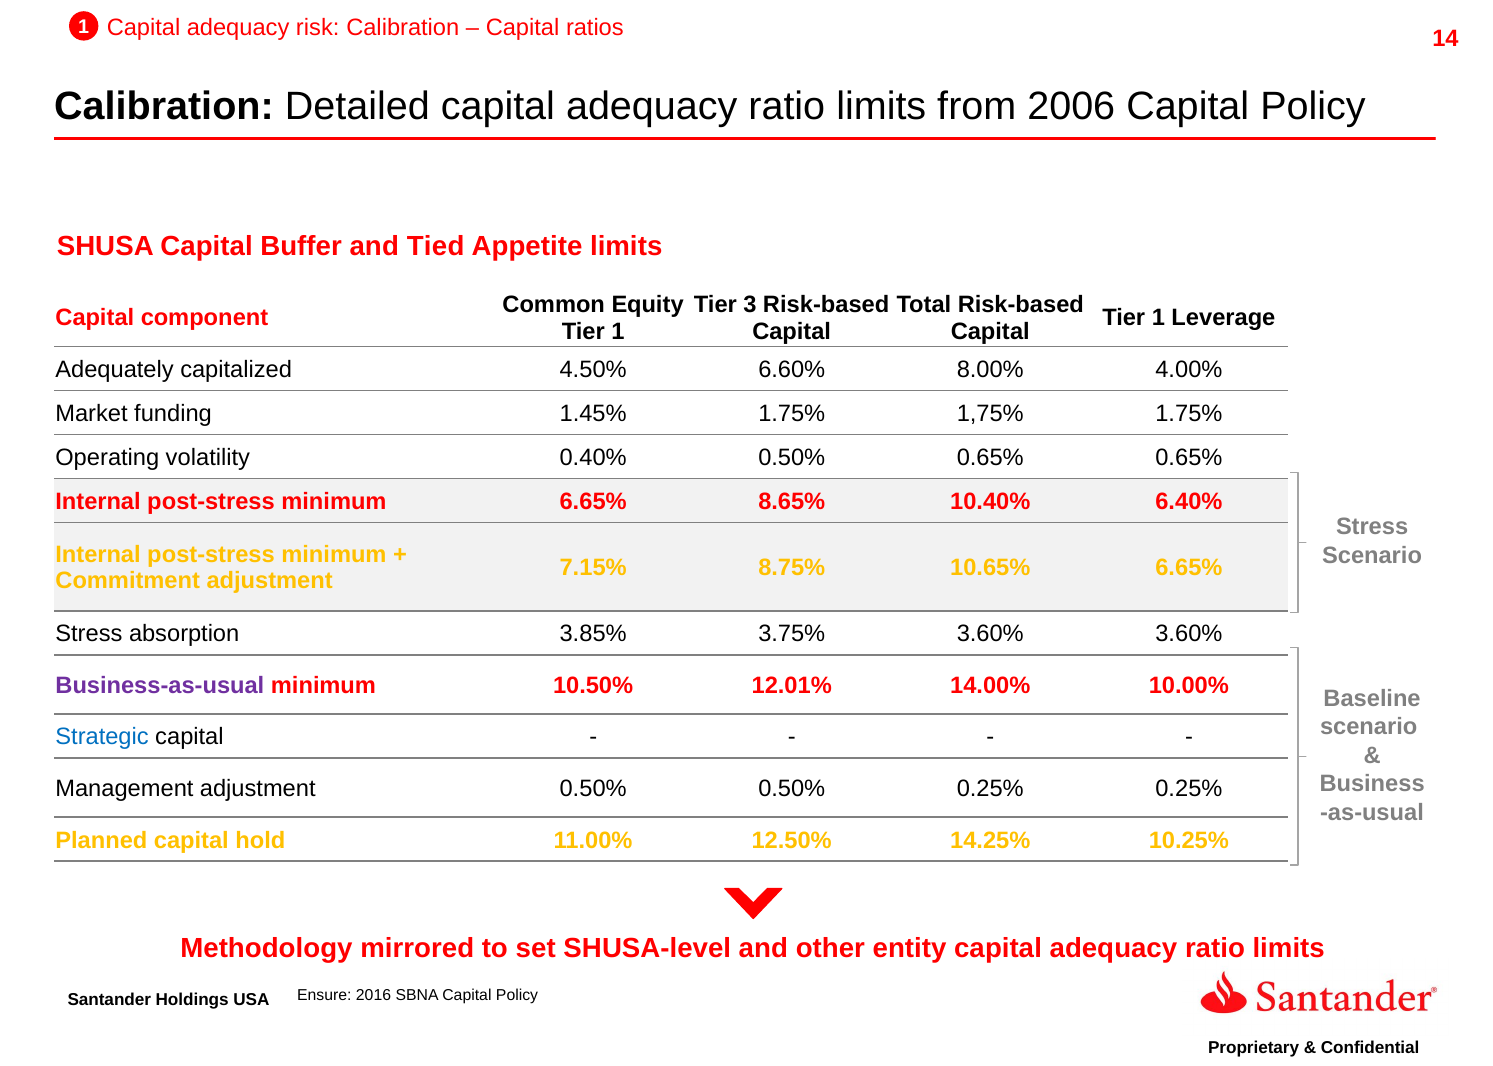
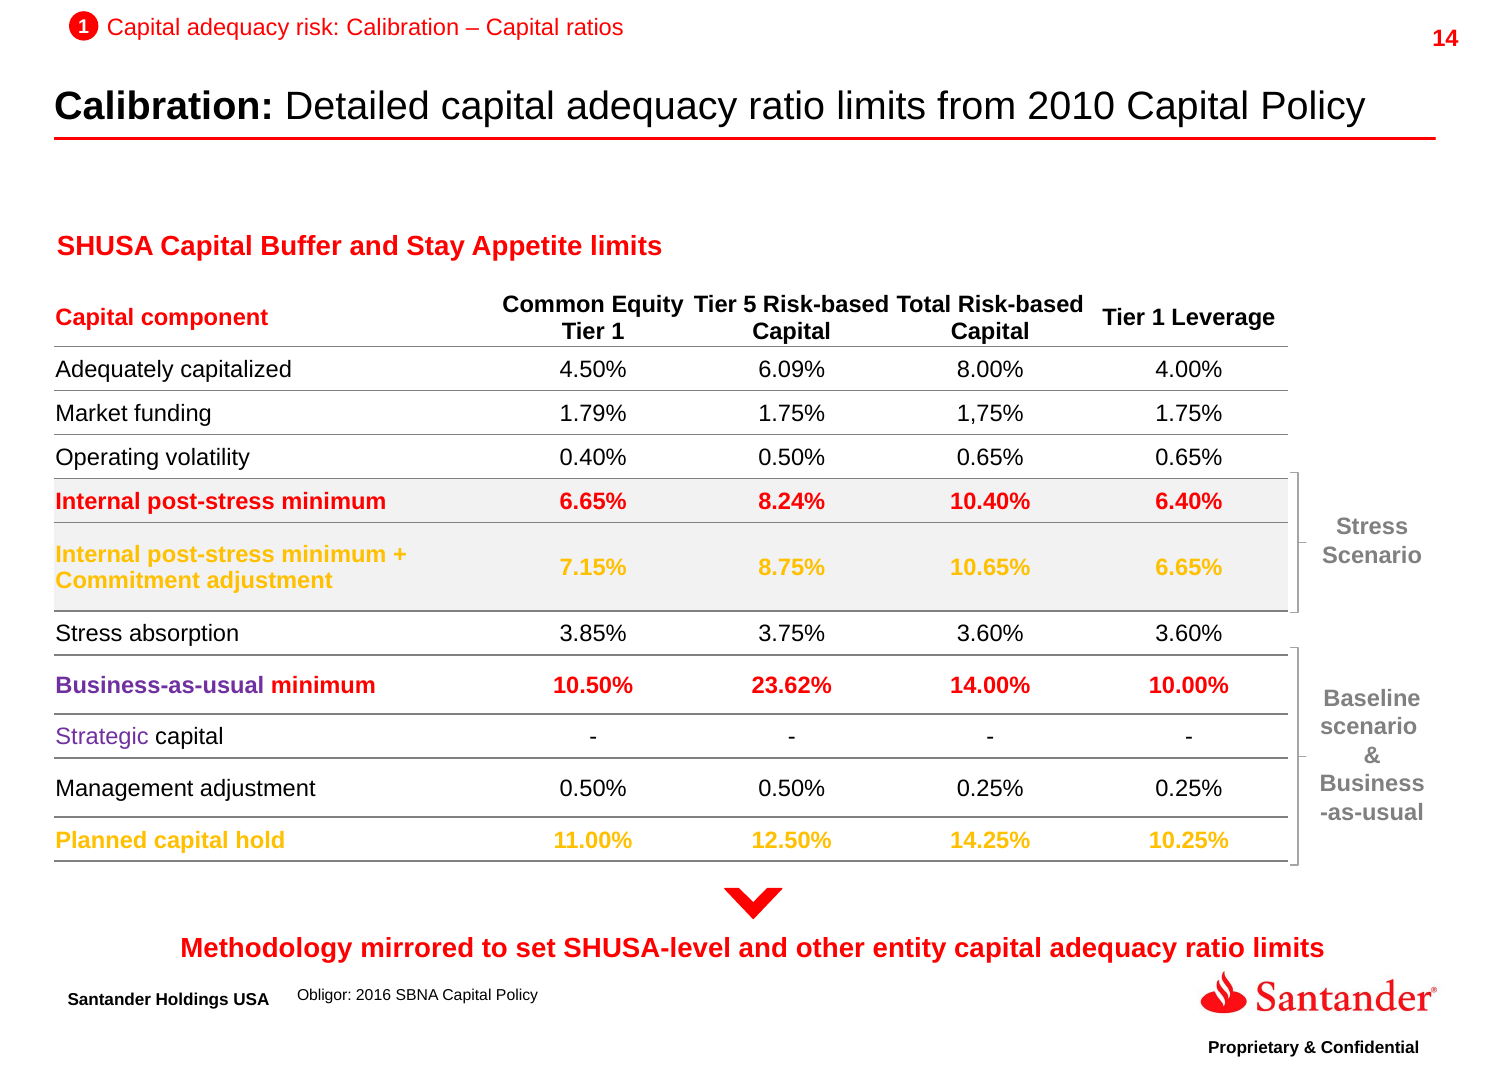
2006: 2006 -> 2010
Tied: Tied -> Stay
3: 3 -> 5
6.60%: 6.60% -> 6.09%
1.45%: 1.45% -> 1.79%
8.65%: 8.65% -> 8.24%
12.01%: 12.01% -> 23.62%
Strategic colour: blue -> purple
Ensure: Ensure -> Obligor
